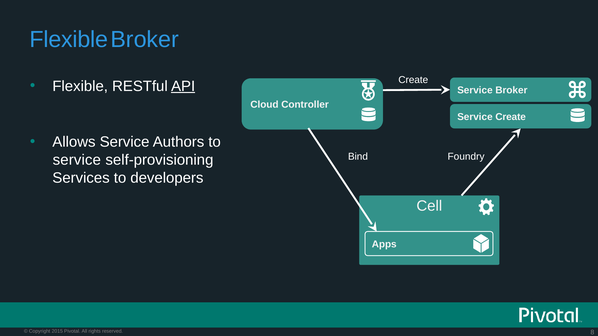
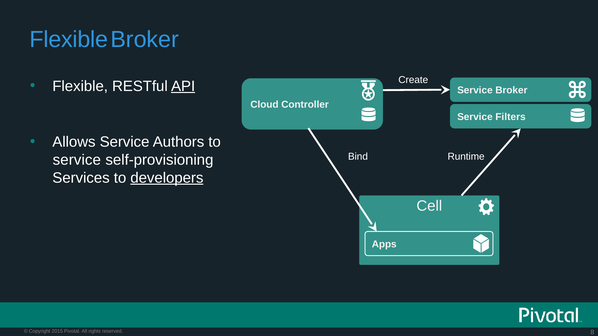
Service Create: Create -> Filters
Foundry: Foundry -> Runtime
developers underline: none -> present
